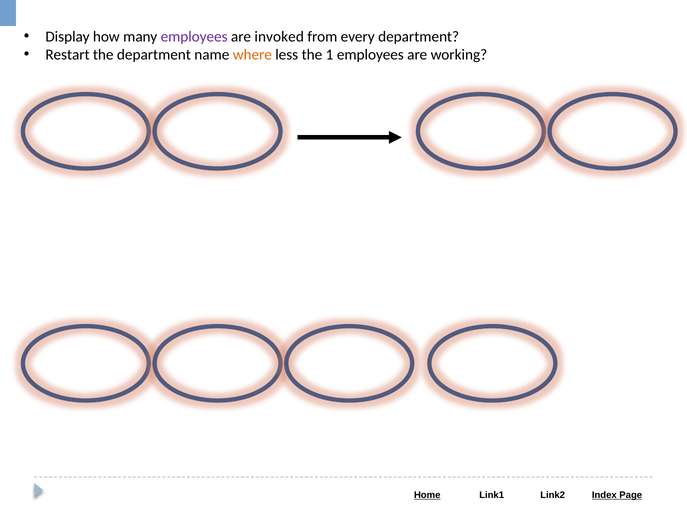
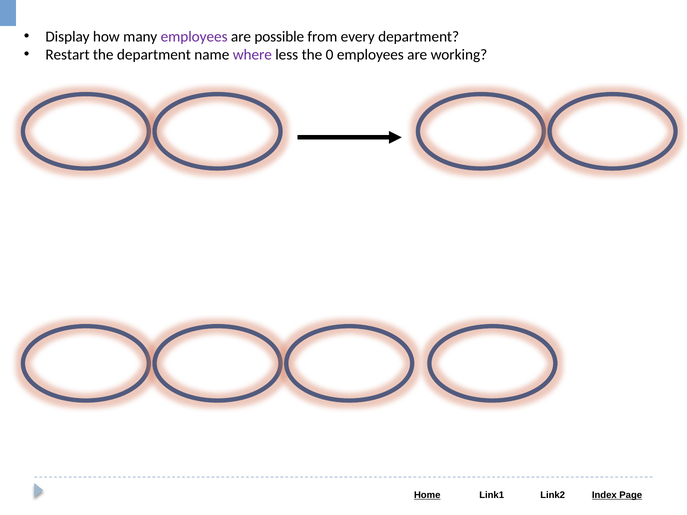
invoked: invoked -> possible
where colour: orange -> purple
1: 1 -> 0
